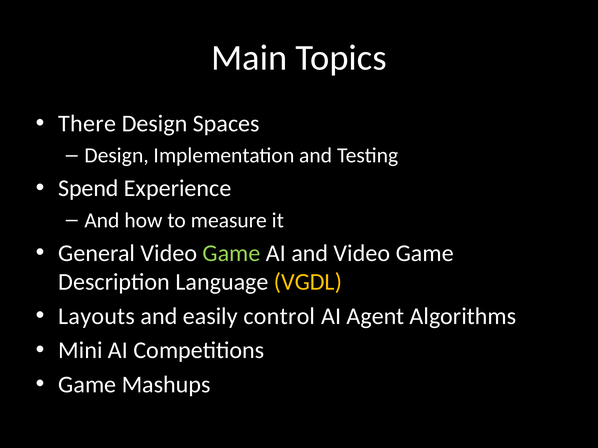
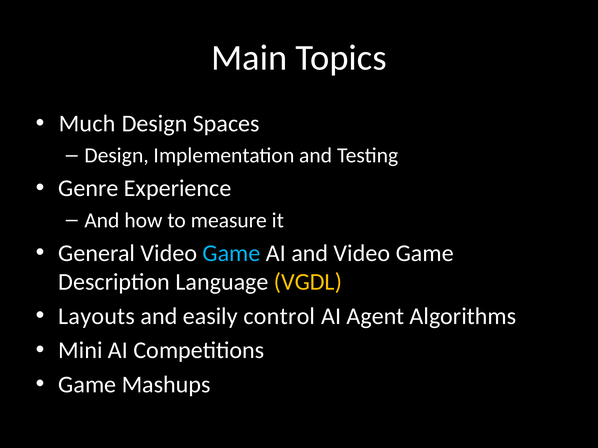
There: There -> Much
Spend: Spend -> Genre
Game at (232, 253) colour: light green -> light blue
